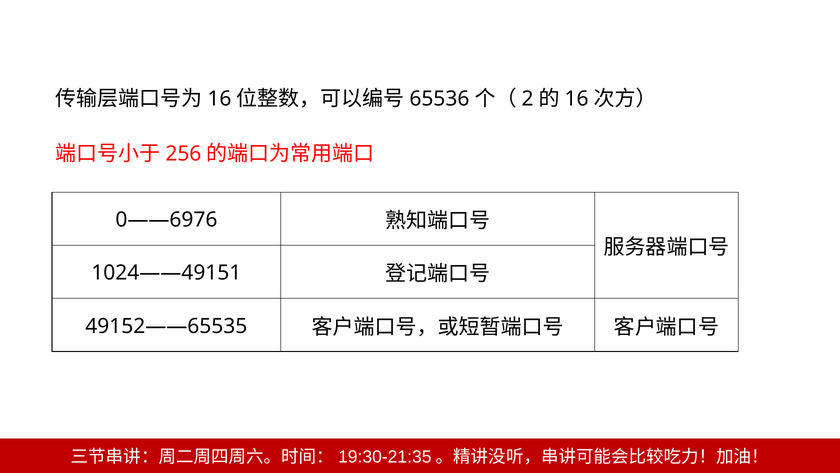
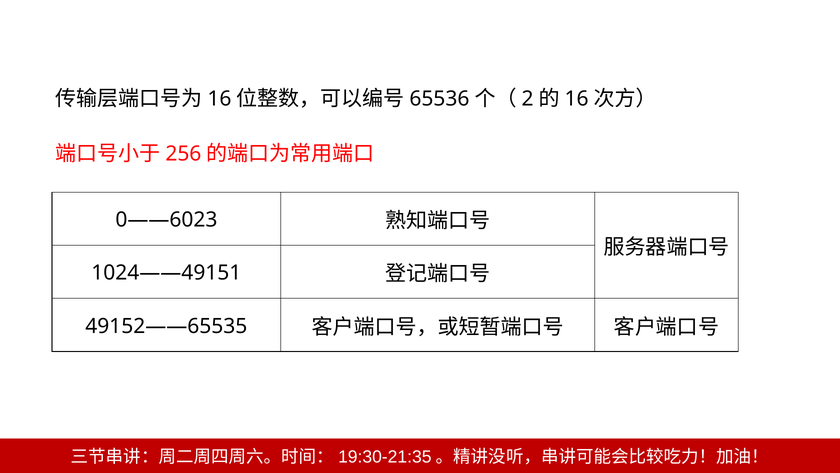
0——6976: 0——6976 -> 0——6023
